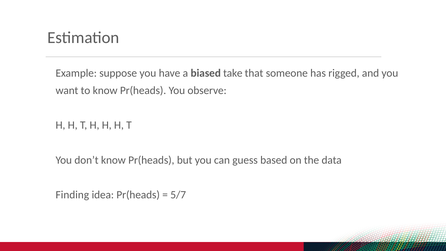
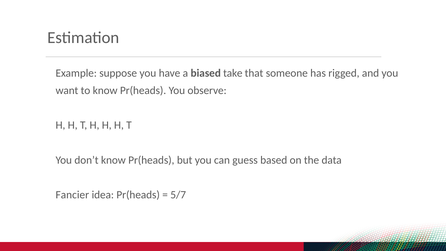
Finding: Finding -> Fancier
